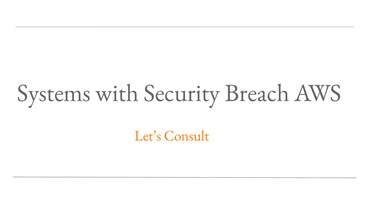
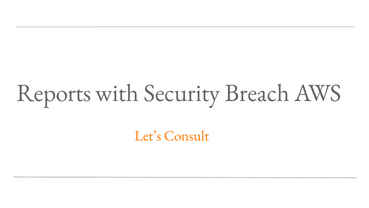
Systems: Systems -> Reports
